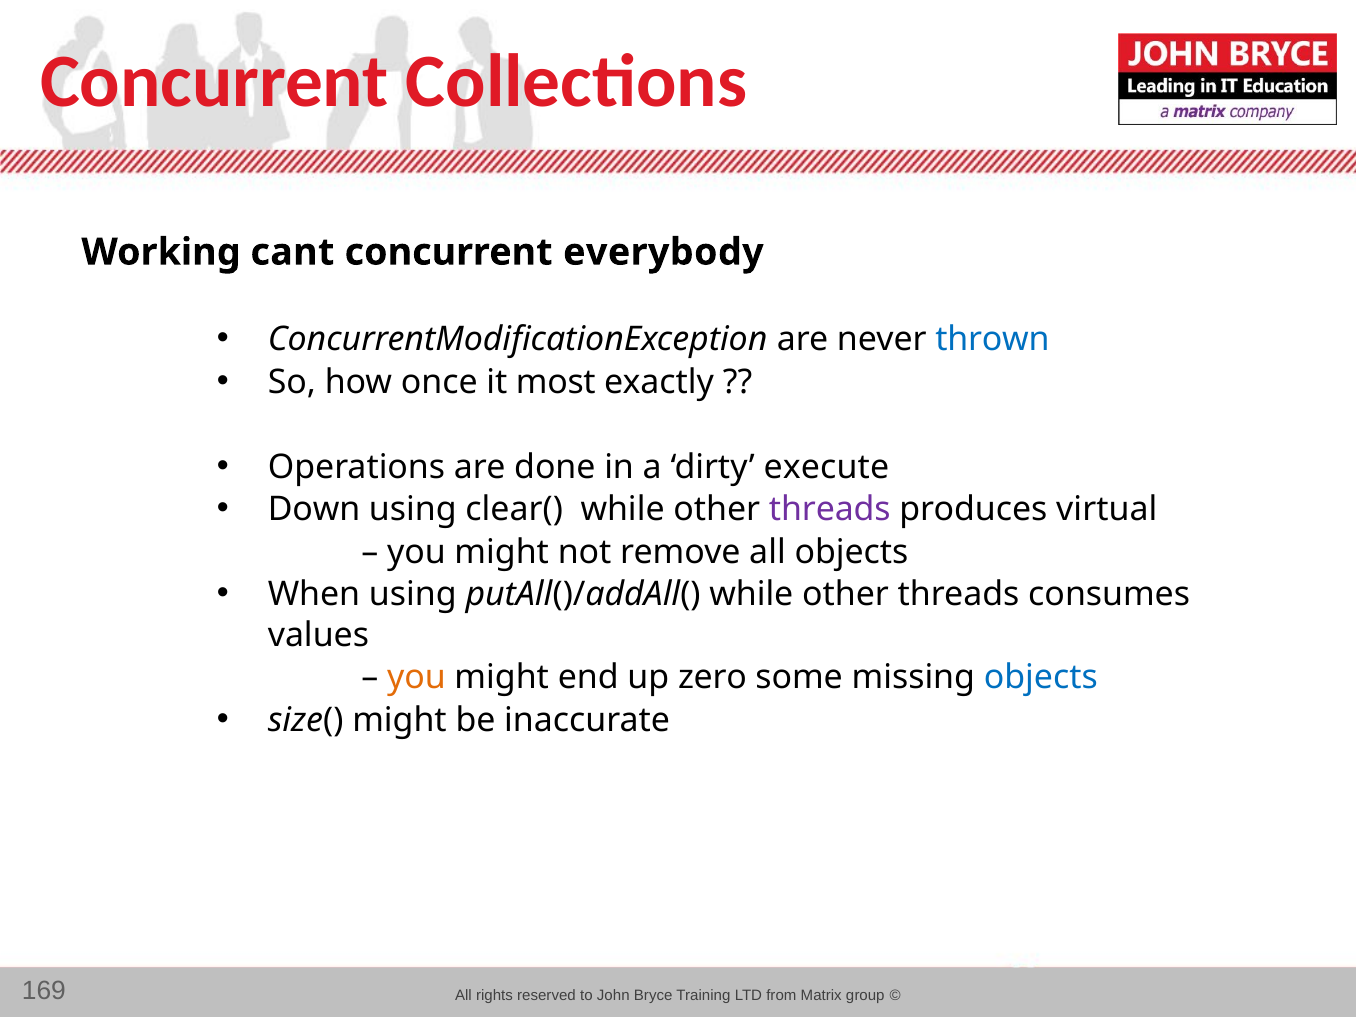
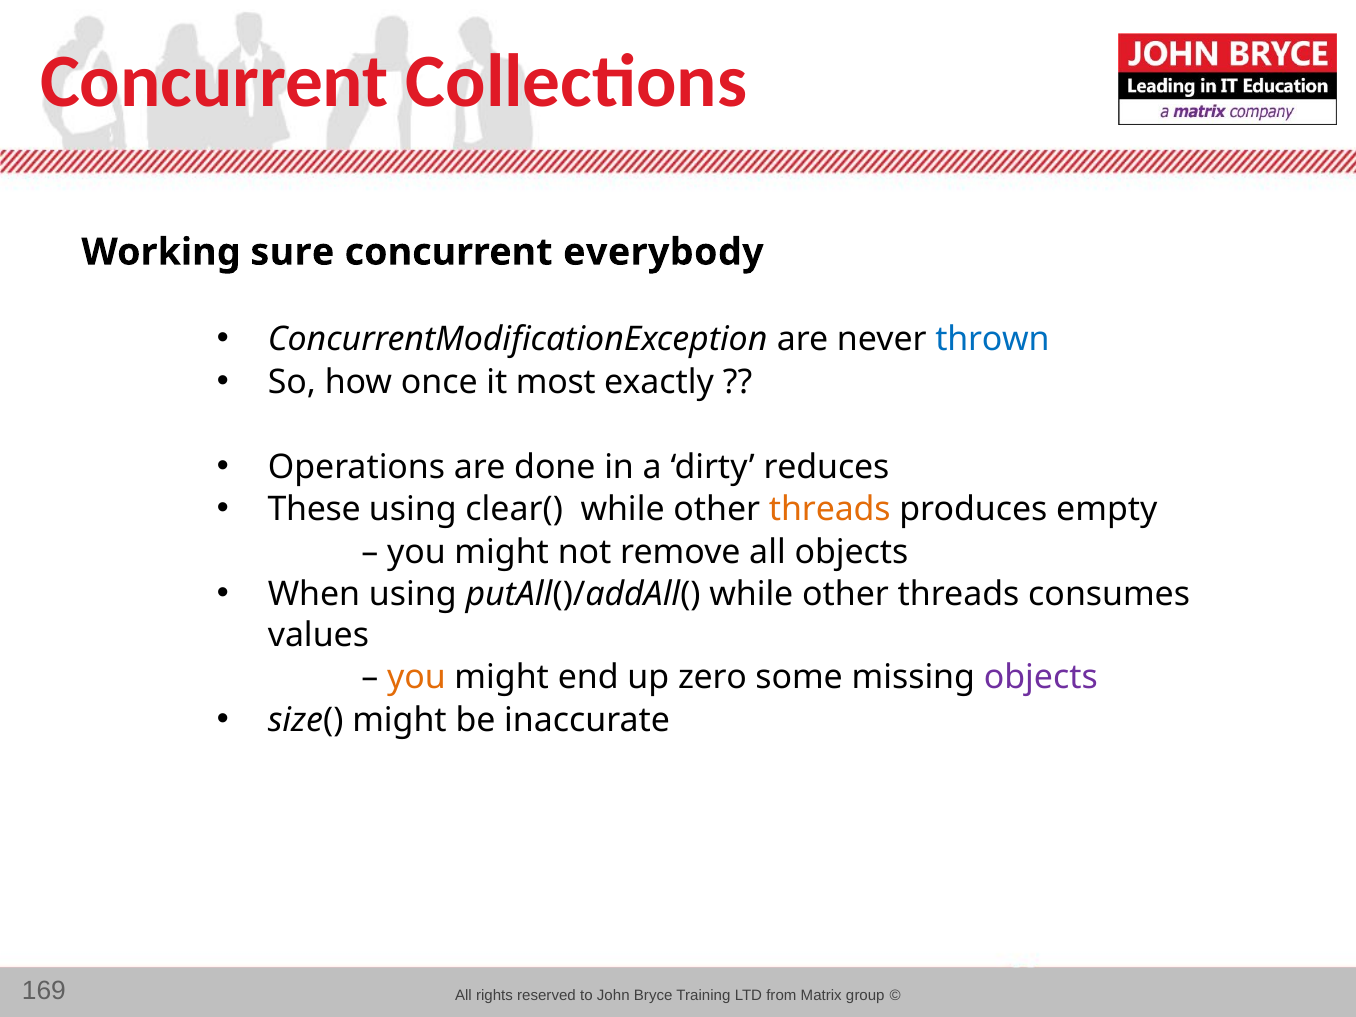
cant: cant -> sure
execute: execute -> reduces
Down: Down -> These
threads at (830, 509) colour: purple -> orange
virtual: virtual -> empty
objects at (1041, 678) colour: blue -> purple
